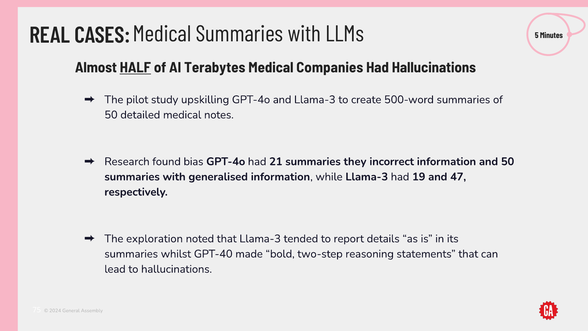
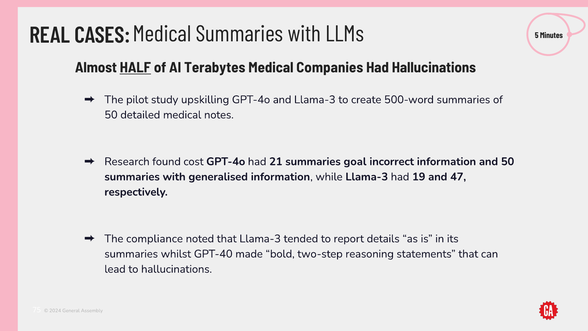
bias: bias -> cost
they: they -> goal
exploration: exploration -> compliance
